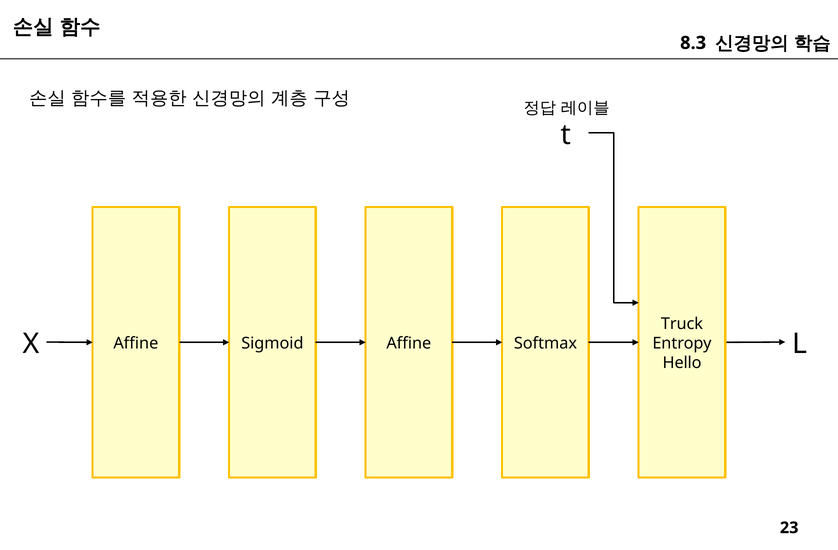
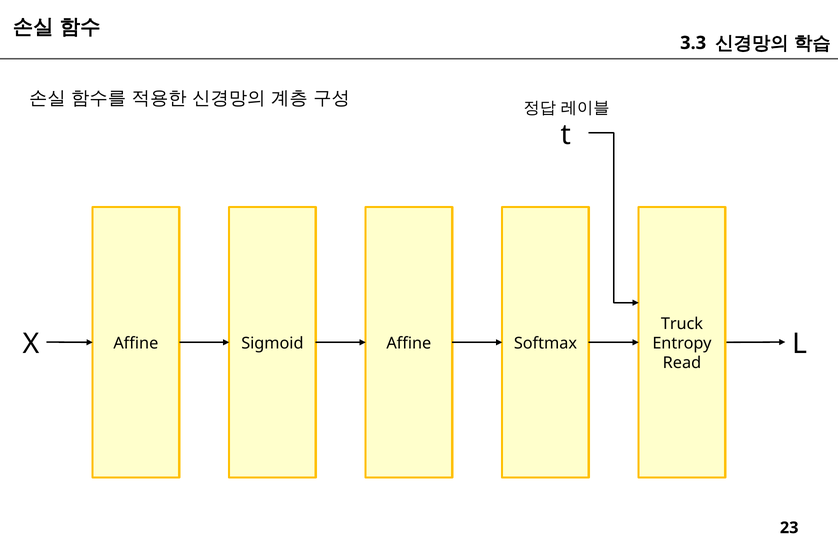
8.3: 8.3 -> 3.3
Hello: Hello -> Read
